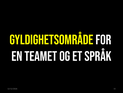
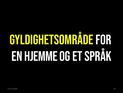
TEAMET: TEAMET -> HJEMME
